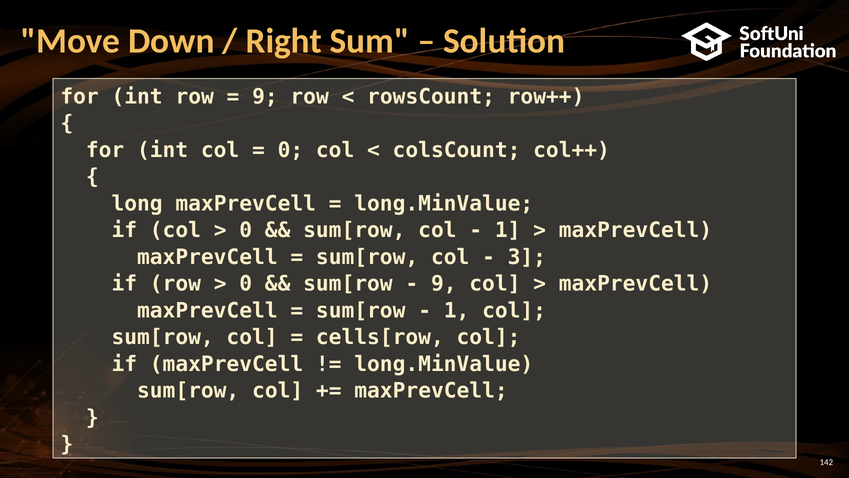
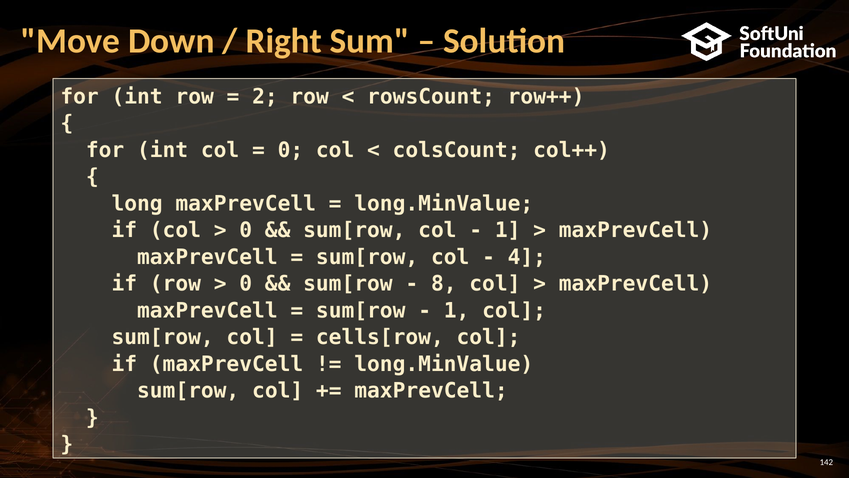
9 at (265, 97): 9 -> 2
3: 3 -> 4
9 at (444, 284): 9 -> 8
